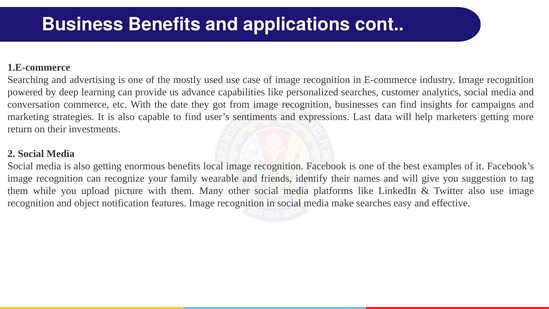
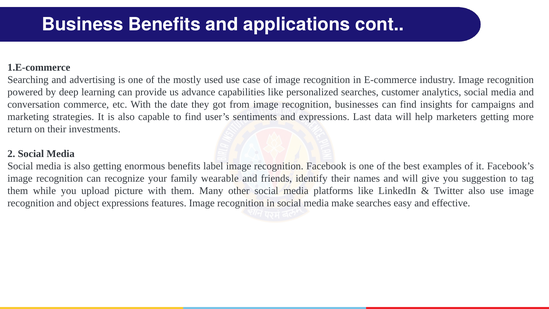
local: local -> label
object notification: notification -> expressions
